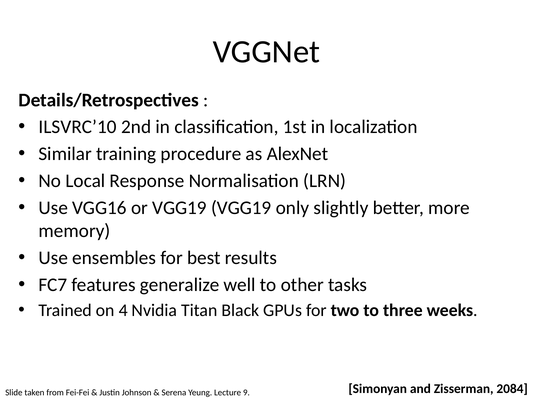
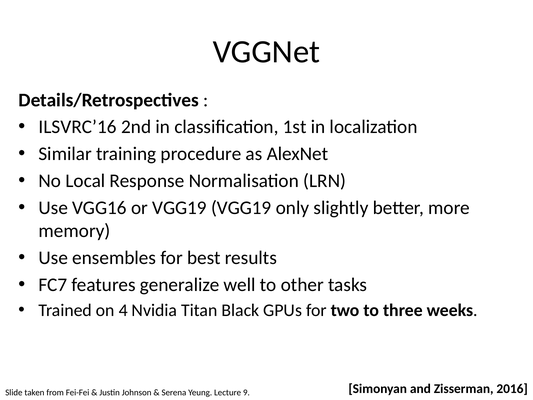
ILSVRC’10: ILSVRC’10 -> ILSVRC’16
2084: 2084 -> 2016
